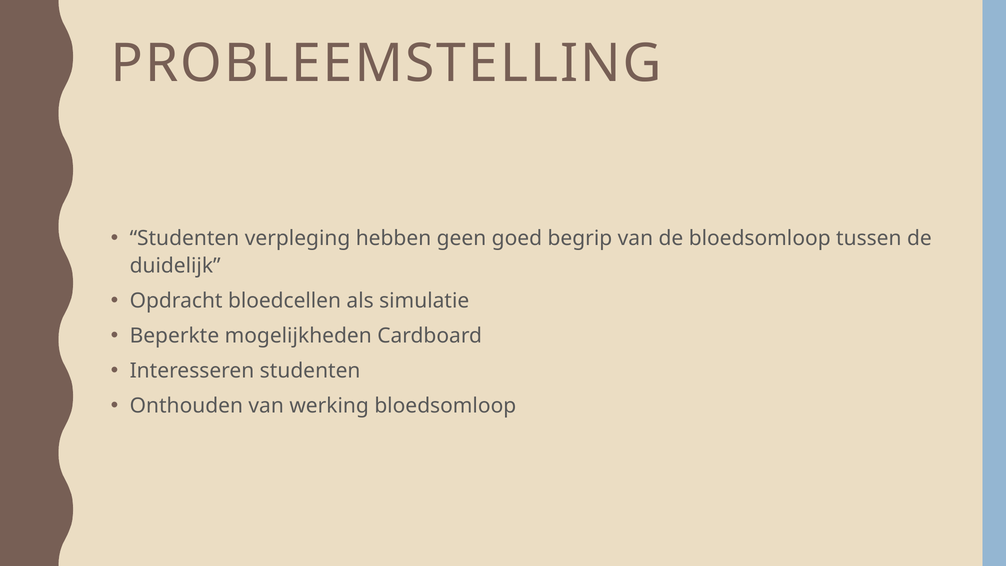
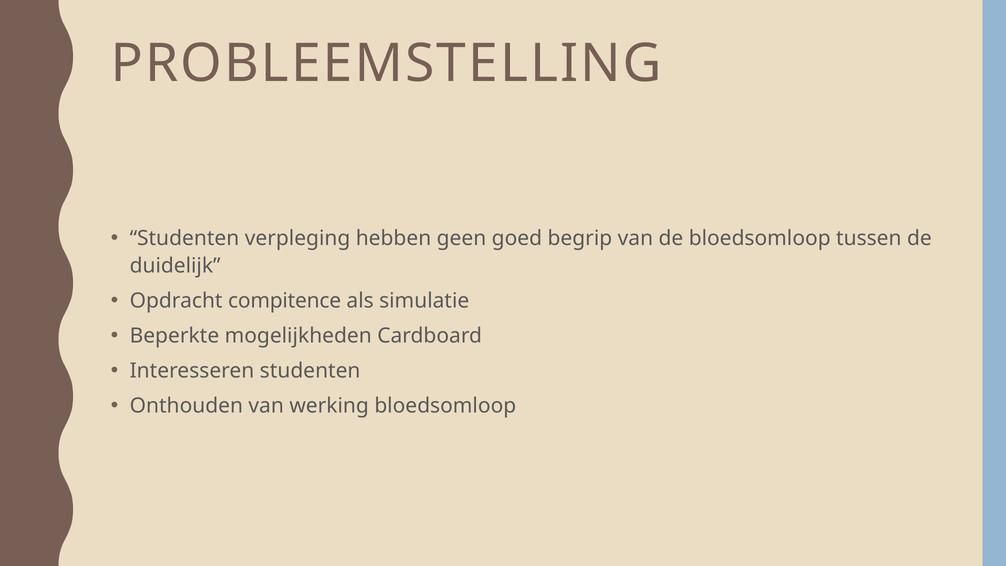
bloedcellen: bloedcellen -> compitence
